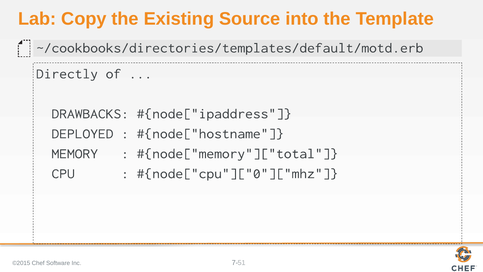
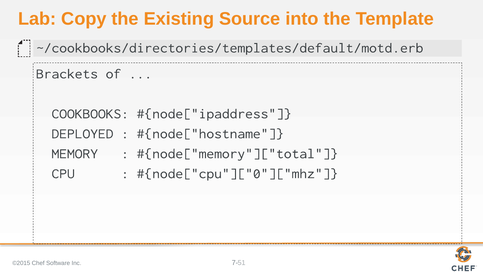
Directly: Directly -> Brackets
DRAWBACKS: DRAWBACKS -> COOKBOOKS
